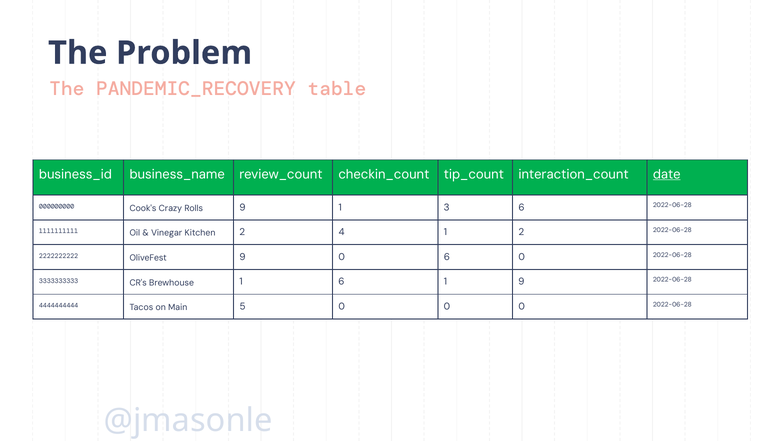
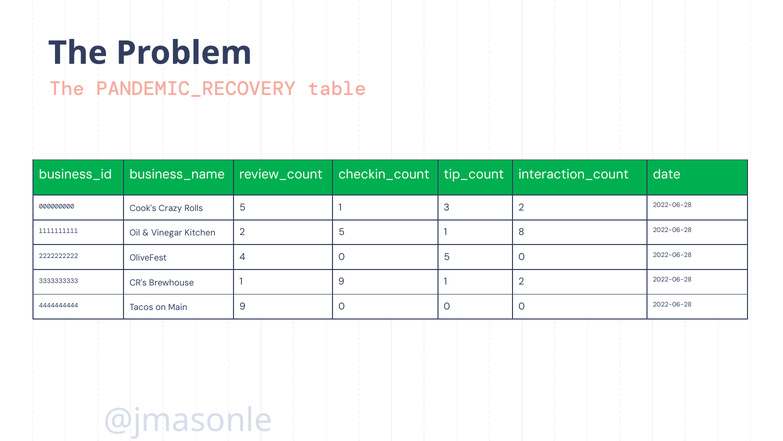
date underline: present -> none
Rolls 9: 9 -> 5
3 6: 6 -> 2
2 4: 4 -> 5
1 2: 2 -> 8
OliveFest 9: 9 -> 4
0 6: 6 -> 5
1 6: 6 -> 9
1 9: 9 -> 2
Main 5: 5 -> 9
